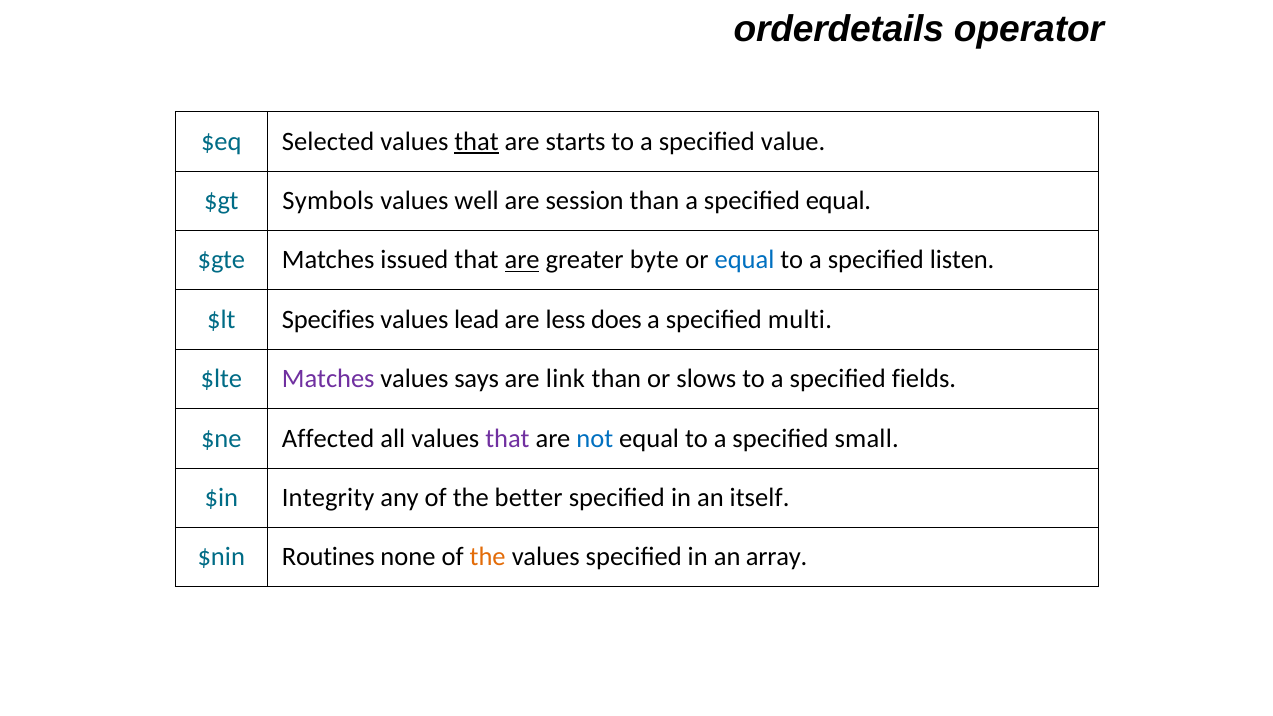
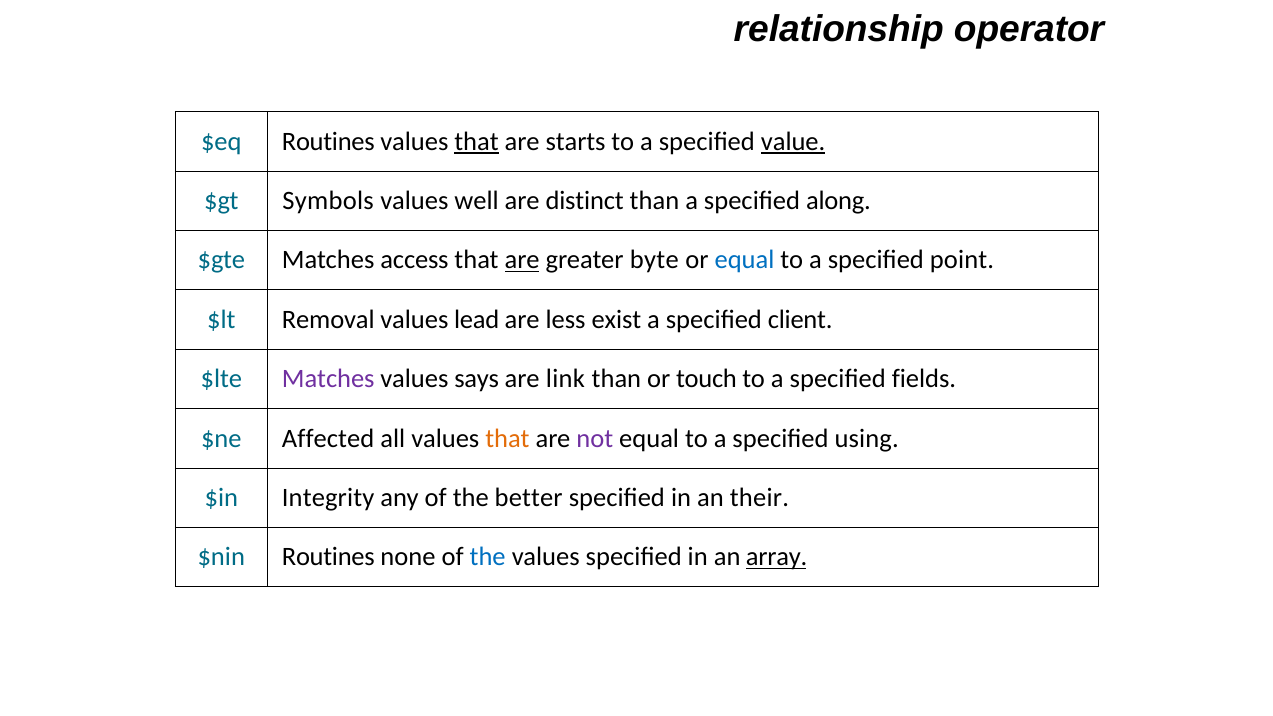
orderdetails: orderdetails -> relationship
$eq Selected: Selected -> Routines
value underline: none -> present
session: session -> distinct
specified equal: equal -> along
issued: issued -> access
listen: listen -> point
Specifies: Specifies -> Removal
does: does -> exist
multi: multi -> client
slows: slows -> touch
that at (507, 438) colour: purple -> orange
not colour: blue -> purple
small: small -> using
itself: itself -> their
the at (488, 557) colour: orange -> blue
array underline: none -> present
